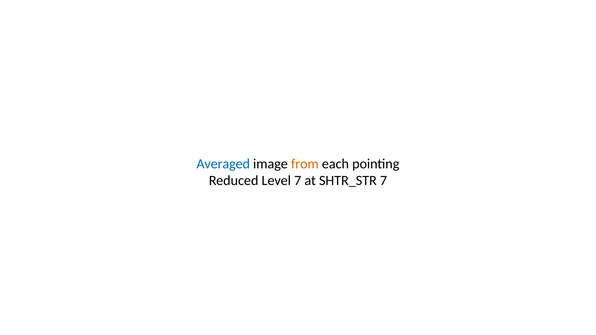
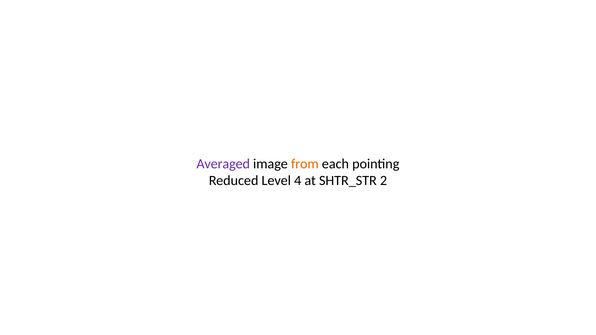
Averaged colour: blue -> purple
Level 7: 7 -> 4
SHTR_STR 7: 7 -> 2
